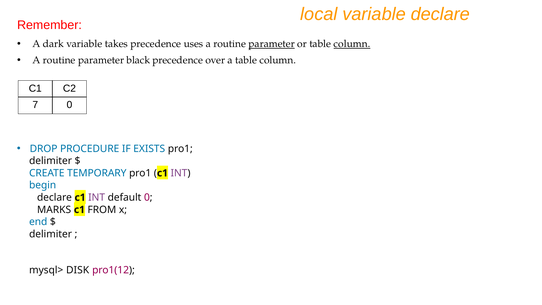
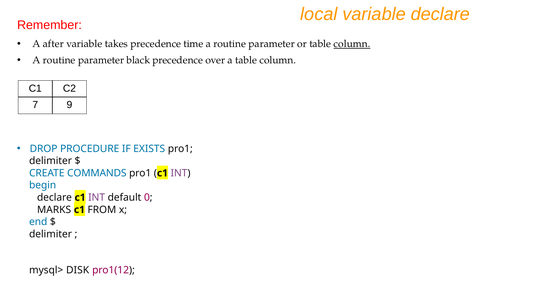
dark: dark -> after
uses: uses -> time
parameter at (272, 44) underline: present -> none
7 0: 0 -> 9
TEMPORARY: TEMPORARY -> COMMANDS
